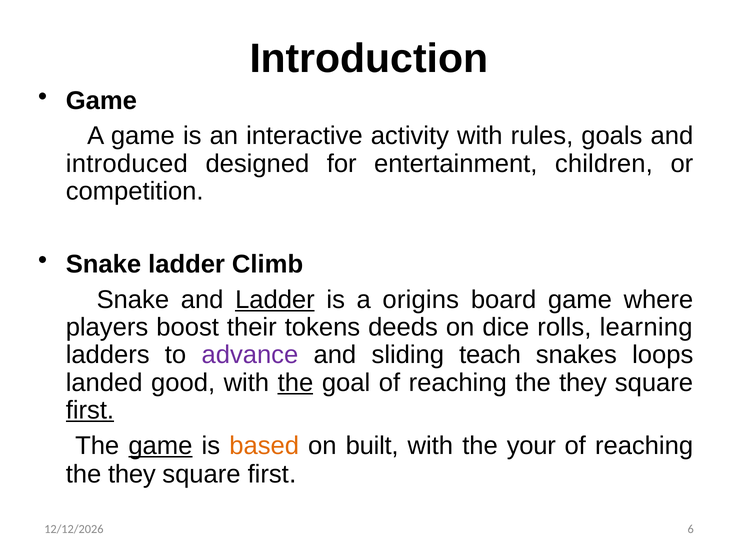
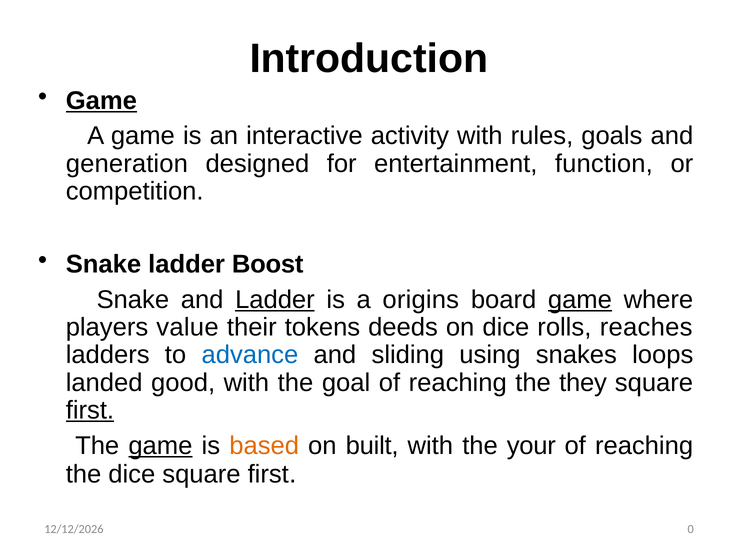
Game at (101, 101) underline: none -> present
introduced: introduced -> generation
children: children -> function
Climb: Climb -> Boost
game at (580, 299) underline: none -> present
boost: boost -> value
learning: learning -> reaches
advance colour: purple -> blue
teach: teach -> using
the at (296, 382) underline: present -> none
they at (132, 474): they -> dice
6: 6 -> 0
